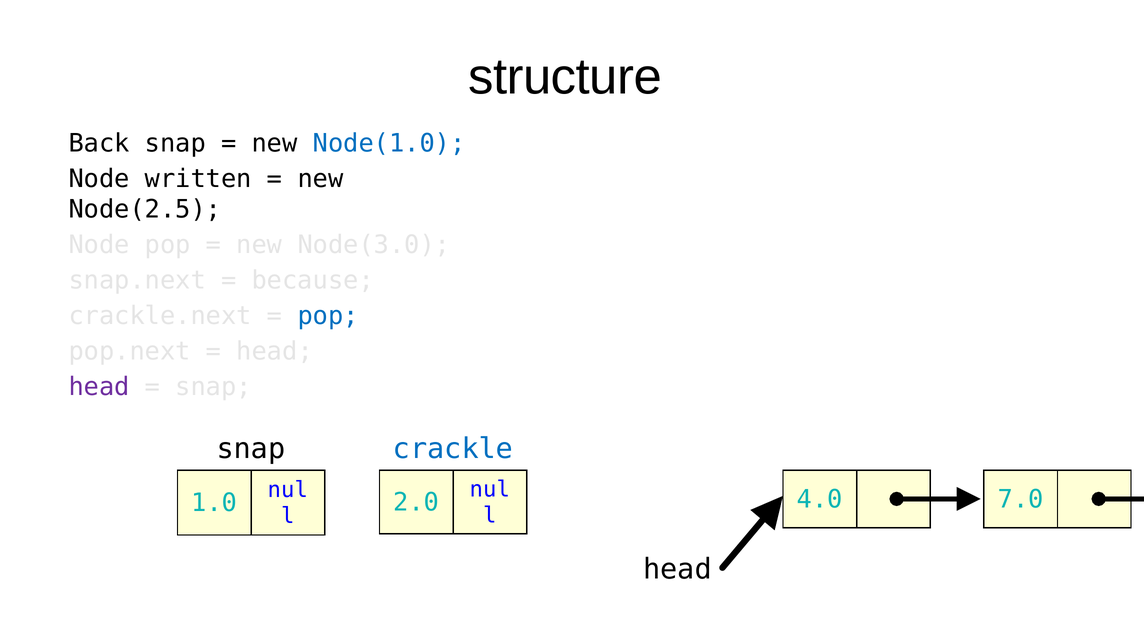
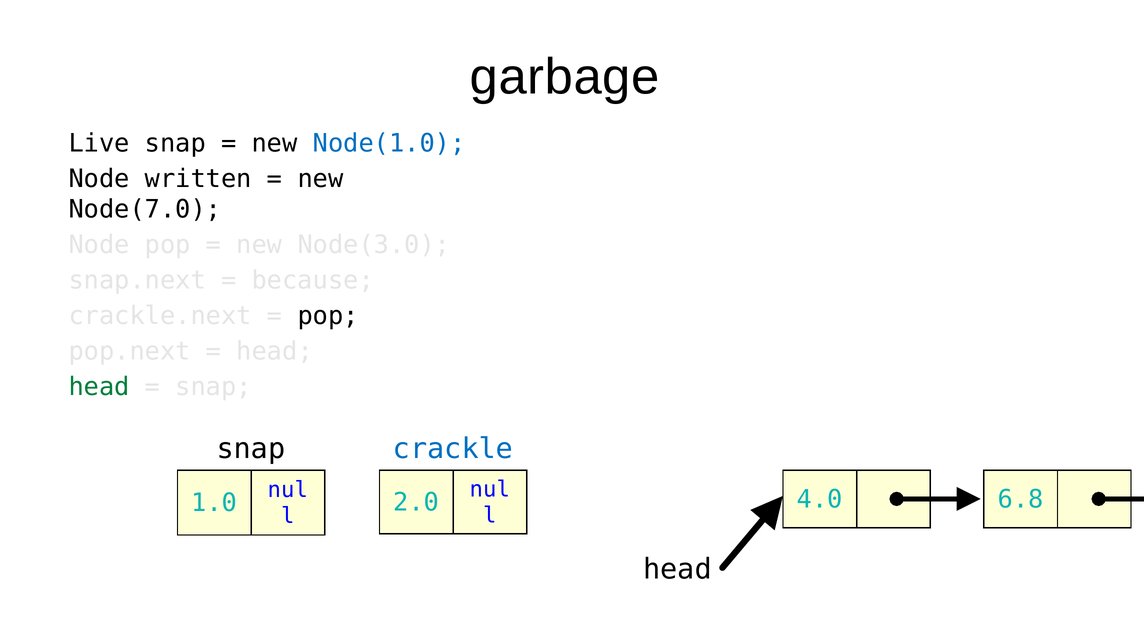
structure: structure -> garbage
Back: Back -> Live
Node(2.5: Node(2.5 -> Node(7.0
pop at (328, 316) colour: blue -> black
head at (99, 387) colour: purple -> green
7.0: 7.0 -> 6.8
